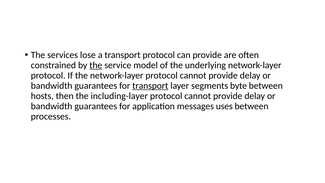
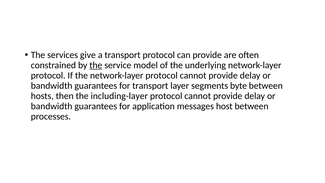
lose: lose -> give
transport at (150, 86) underline: present -> none
uses: uses -> host
